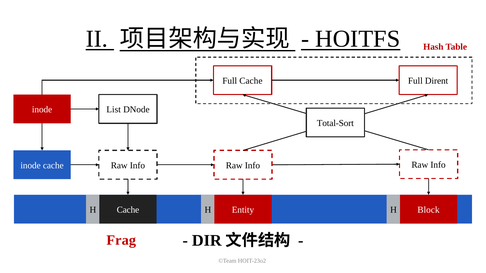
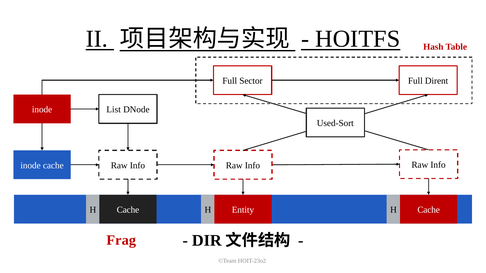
Full Cache: Cache -> Sector
Total-Sort: Total-Sort -> Used-Sort
H Block: Block -> Cache
